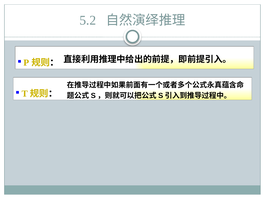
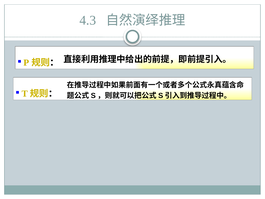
5.2: 5.2 -> 4.3
